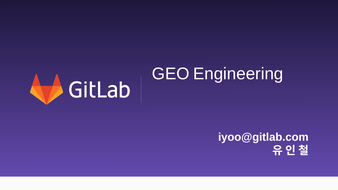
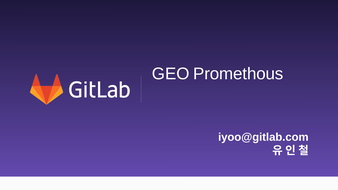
Engineering: Engineering -> Promethous
